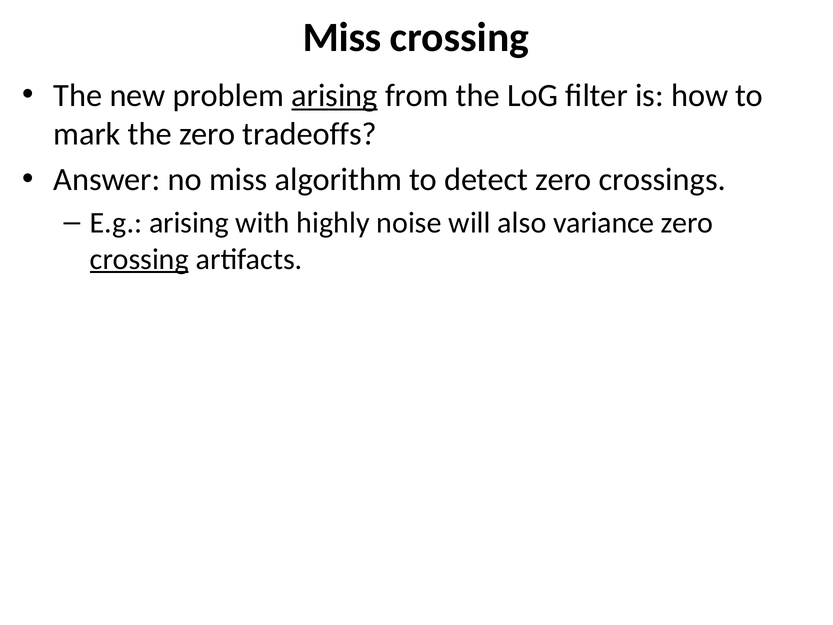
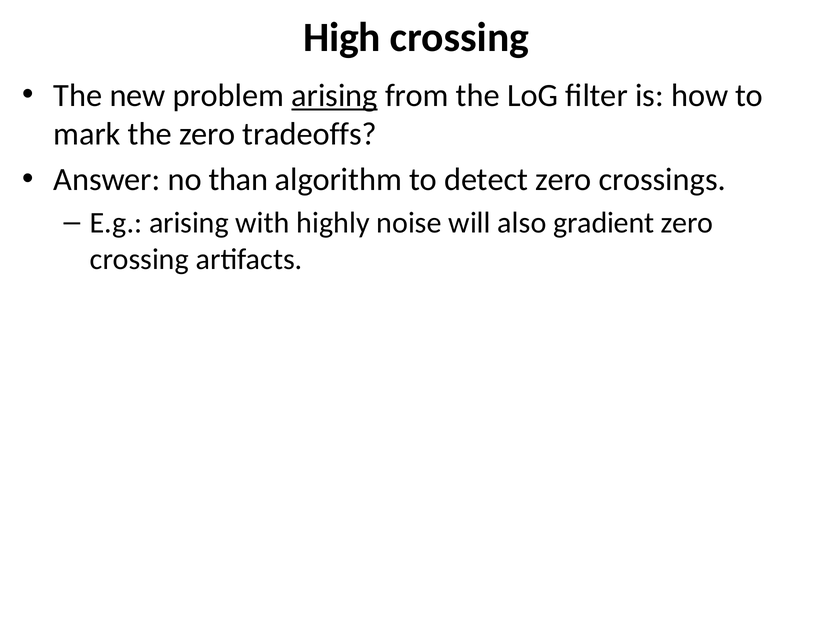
Miss at (342, 38): Miss -> High
no miss: miss -> than
variance: variance -> gradient
crossing at (139, 259) underline: present -> none
